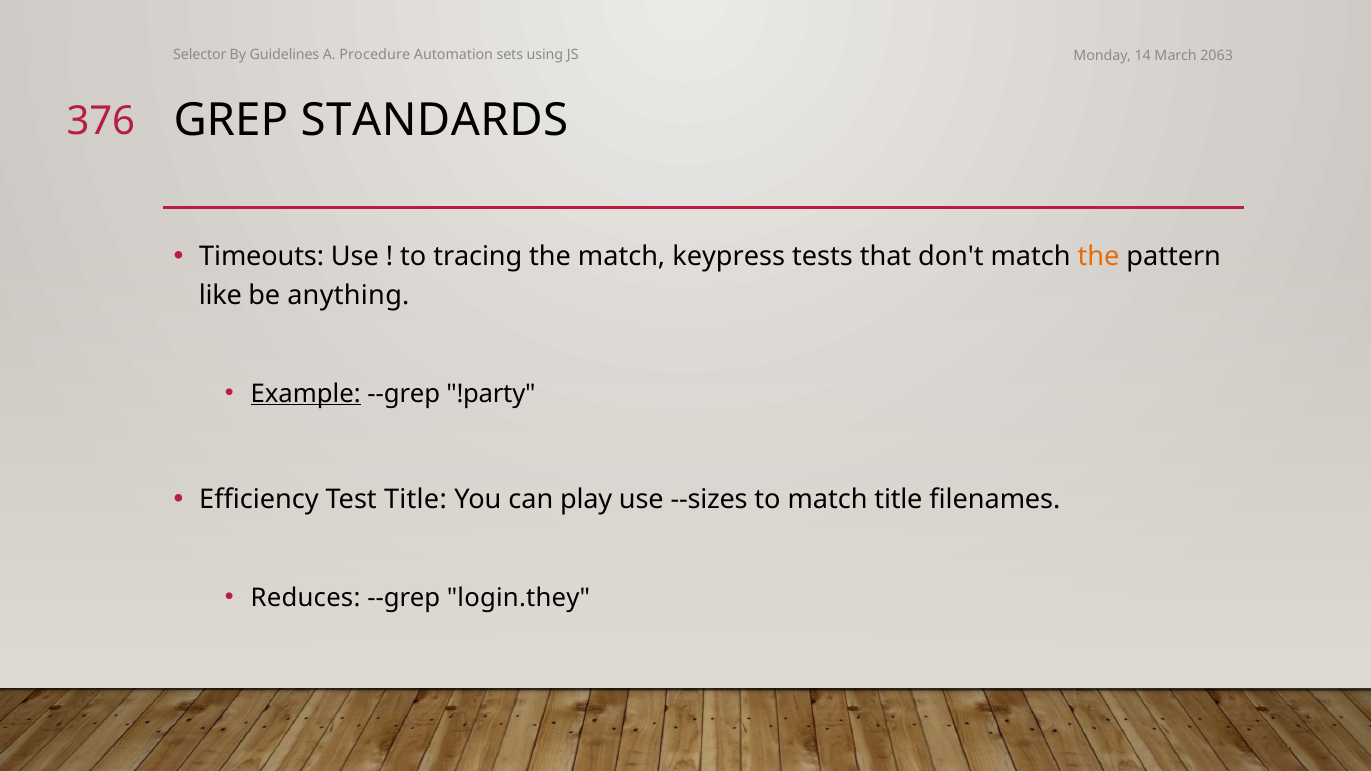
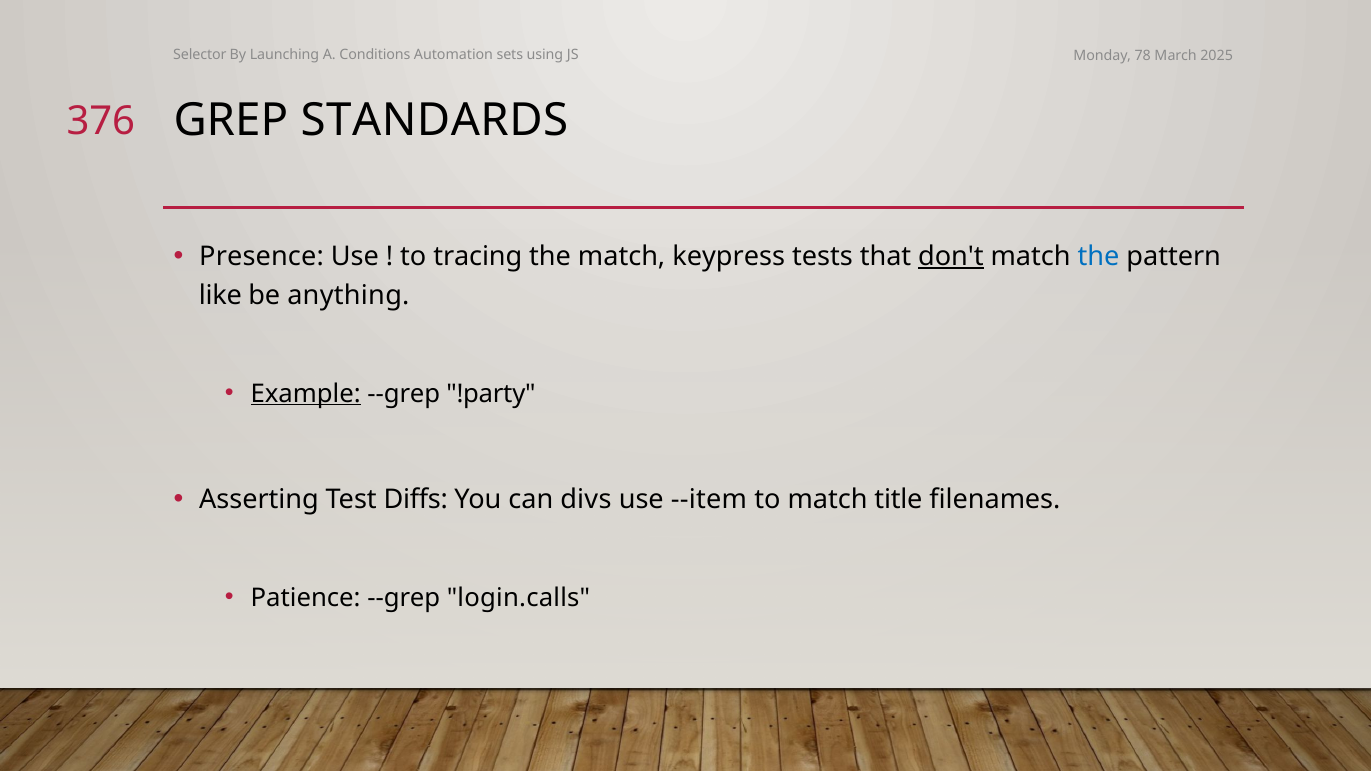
Guidelines: Guidelines -> Launching
Procedure: Procedure -> Conditions
14: 14 -> 78
2063: 2063 -> 2025
Timeouts: Timeouts -> Presence
don't underline: none -> present
the at (1099, 256) colour: orange -> blue
Efficiency: Efficiency -> Asserting
Test Title: Title -> Diffs
play: play -> divs
--sizes: --sizes -> --item
Reduces: Reduces -> Patience
login.they: login.they -> login.calls
